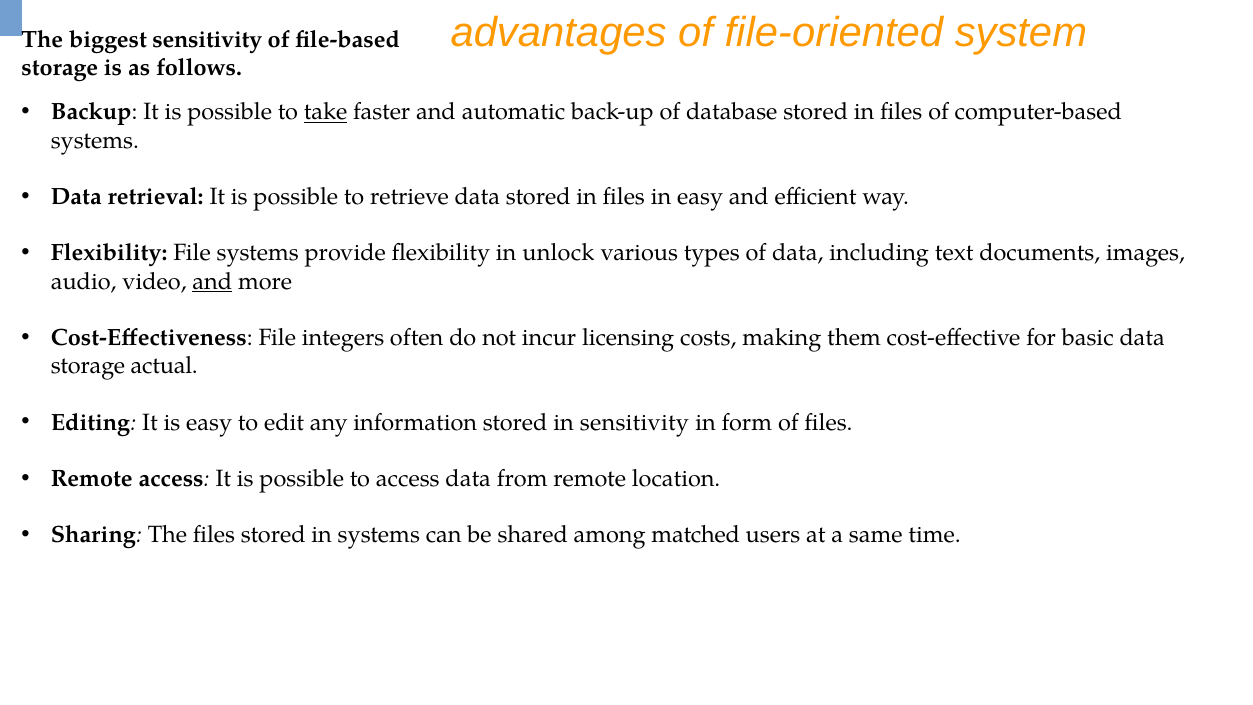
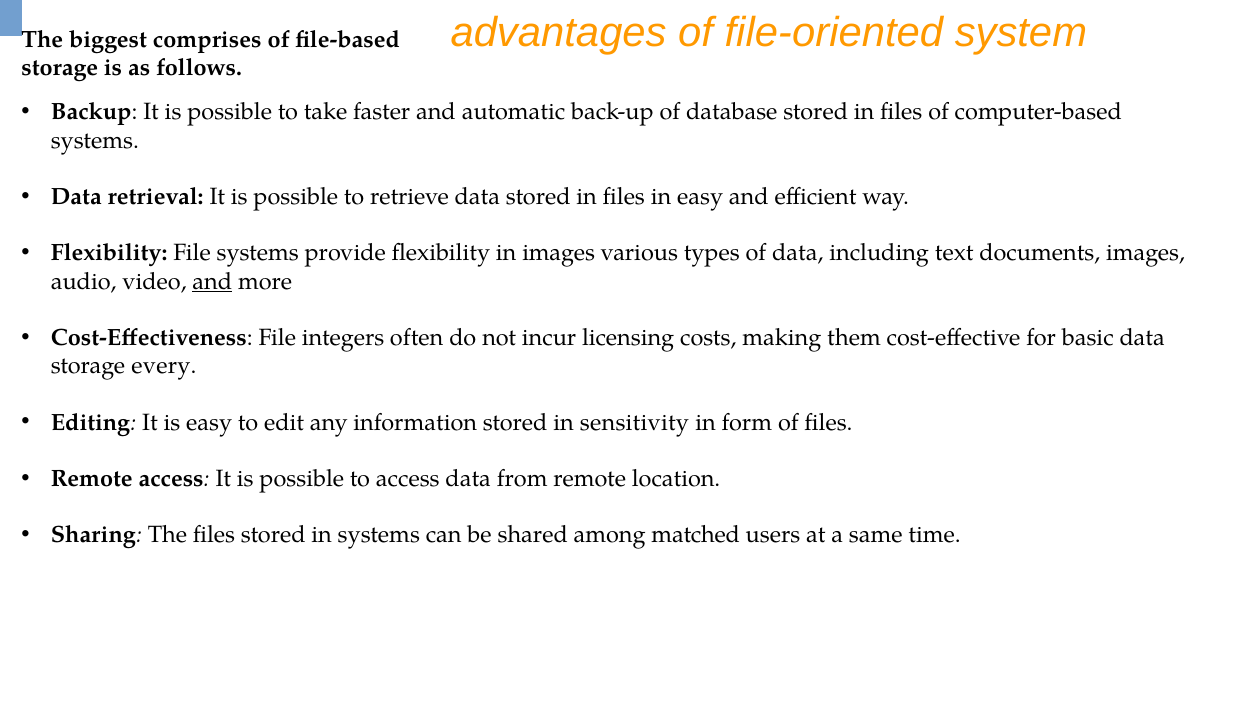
biggest sensitivity: sensitivity -> comprises
take underline: present -> none
in unlock: unlock -> images
actual: actual -> every
